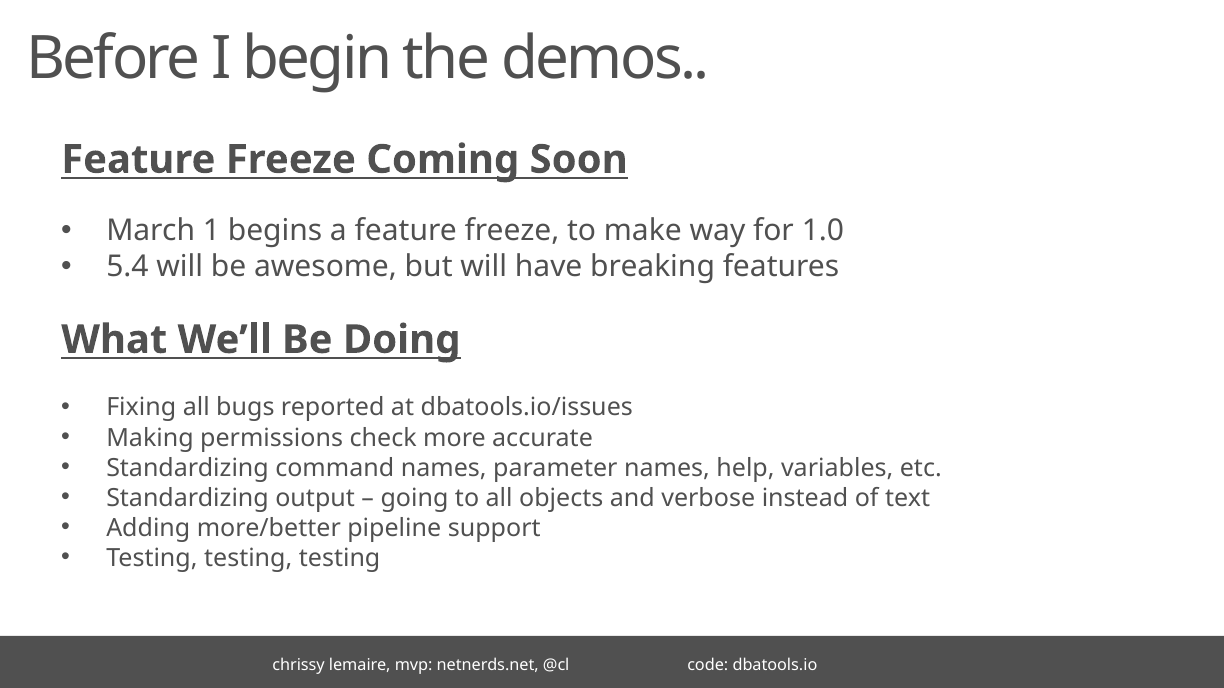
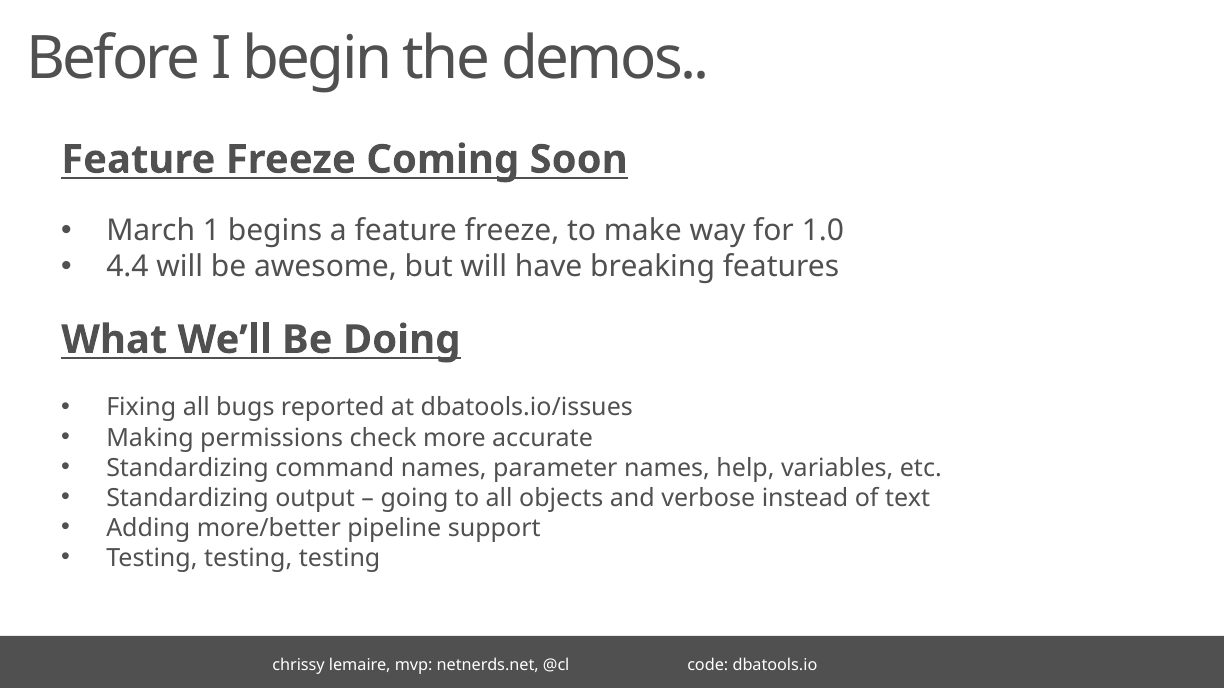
5.4: 5.4 -> 4.4
